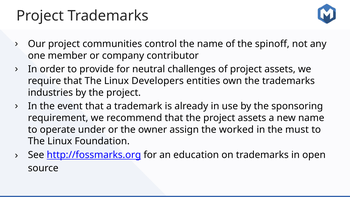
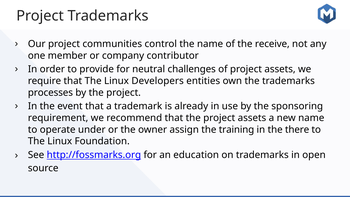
spinoff: spinoff -> receive
industries: industries -> processes
worked: worked -> training
must: must -> there
